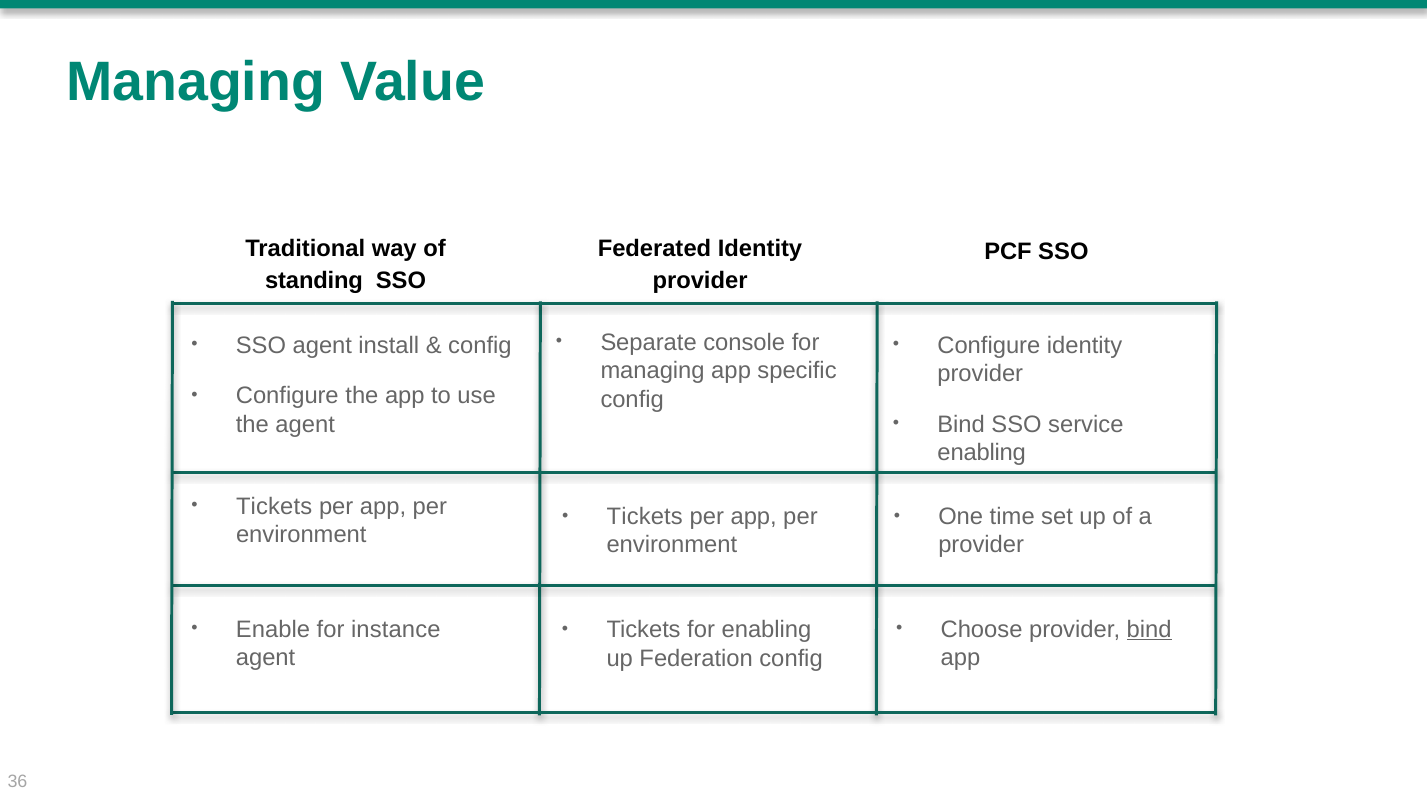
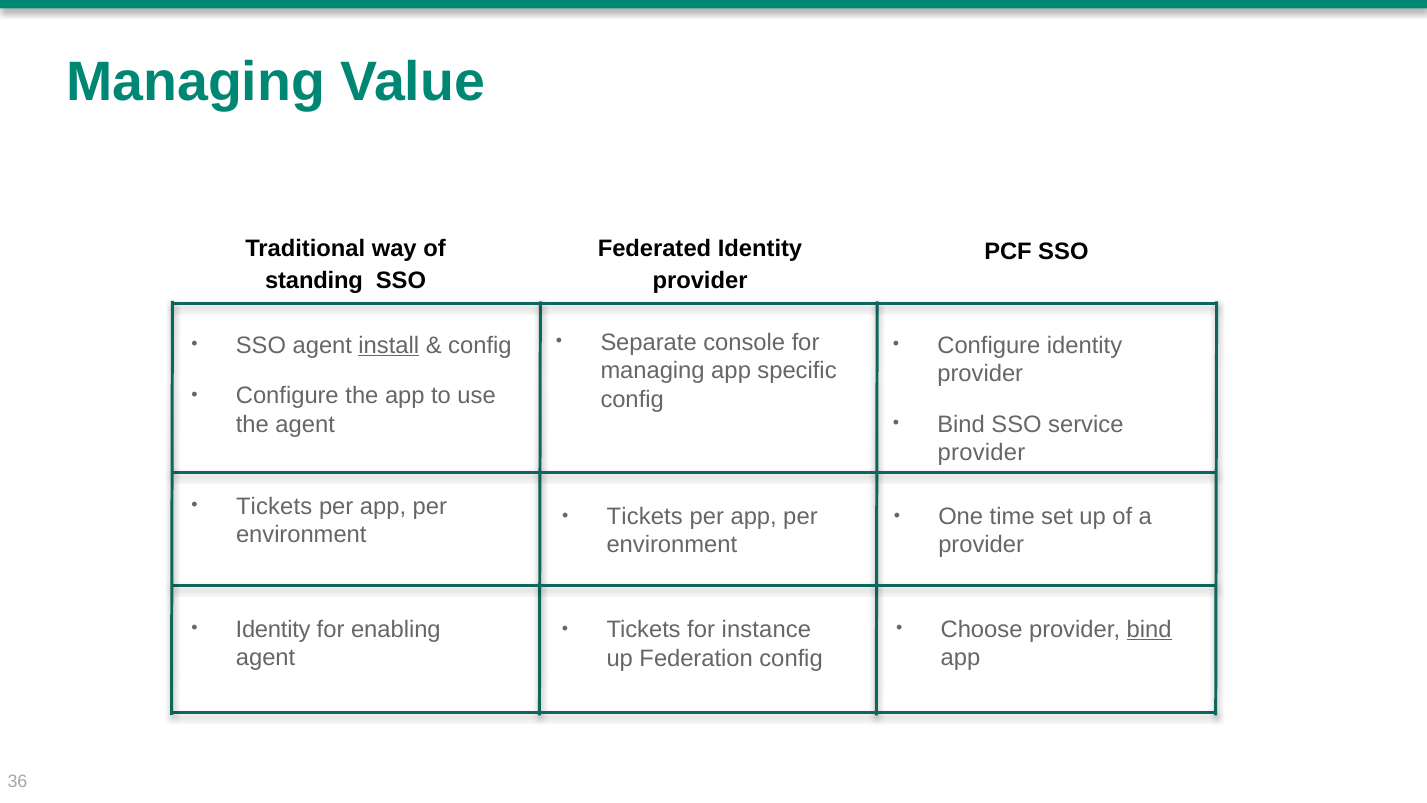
install underline: none -> present
enabling at (982, 453): enabling -> provider
Enable at (273, 629): Enable -> Identity
instance: instance -> enabling
for enabling: enabling -> instance
